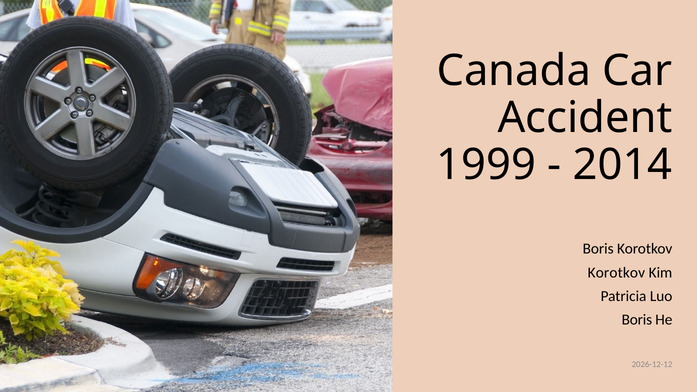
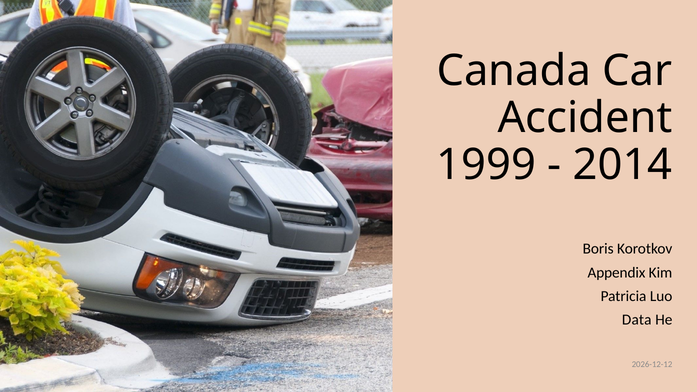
Korotkov at (616, 273): Korotkov -> Appendix
Boris at (637, 320): Boris -> Data
